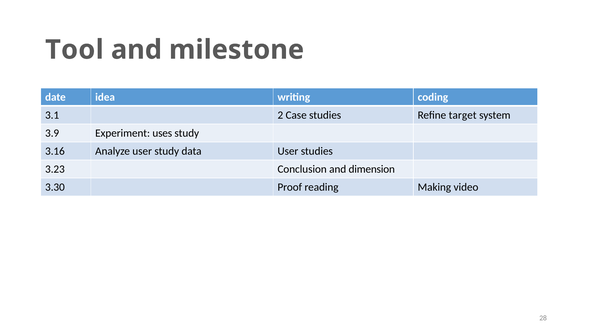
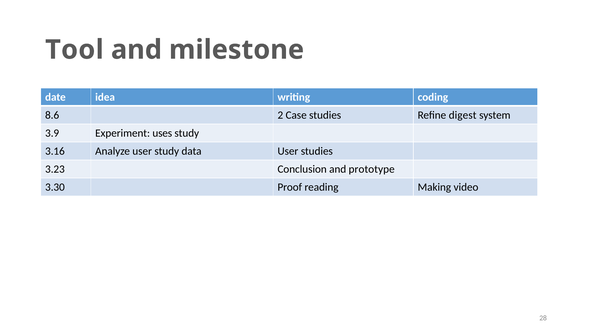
3.1: 3.1 -> 8.6
target: target -> digest
dimension: dimension -> prototype
